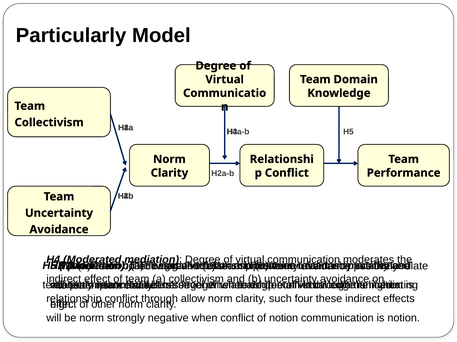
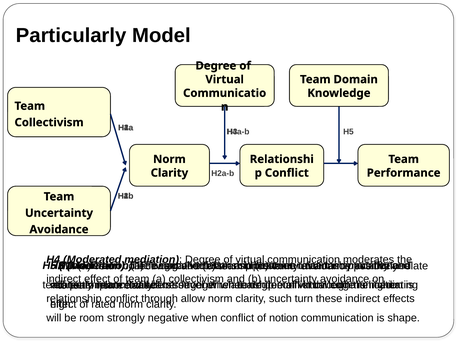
four: four -> turn
other: other -> rated
be norm: norm -> room
is notion: notion -> shape
